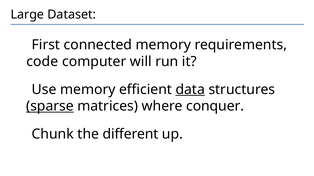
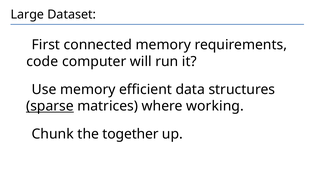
data underline: present -> none
conquer: conquer -> working
different: different -> together
